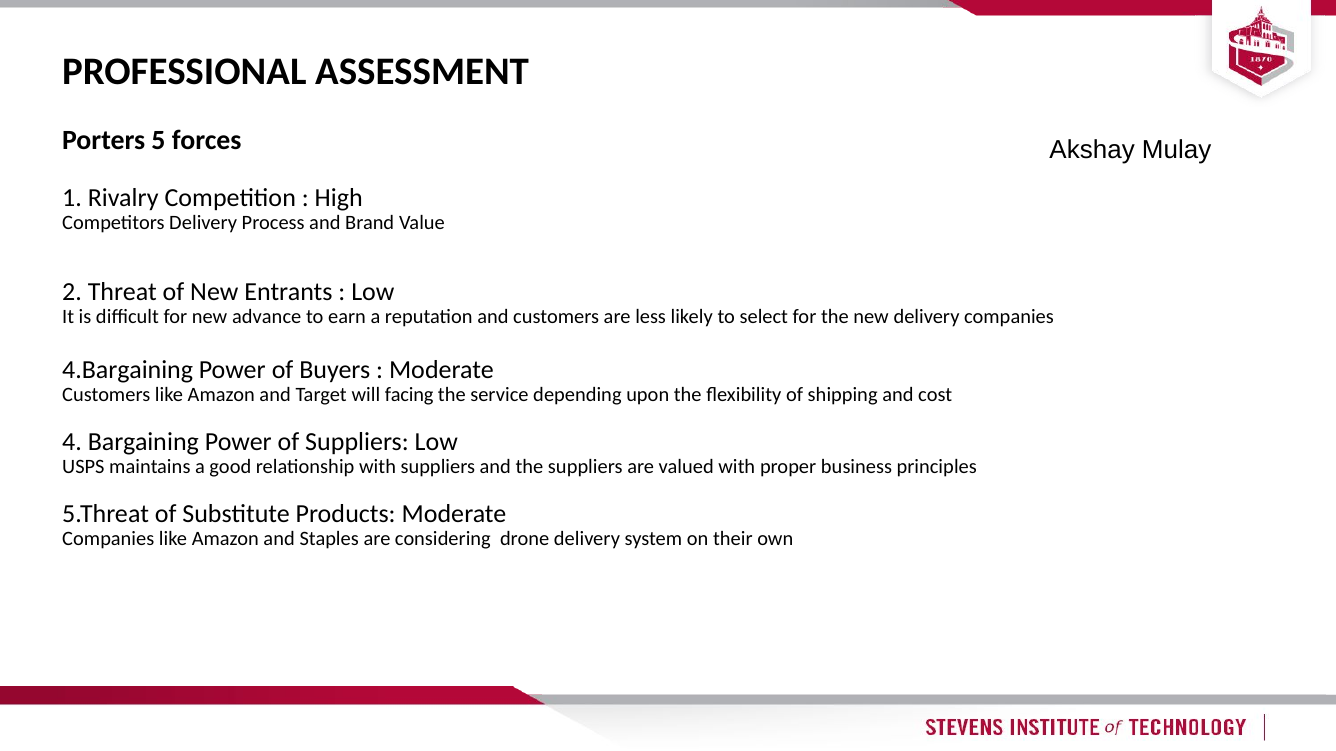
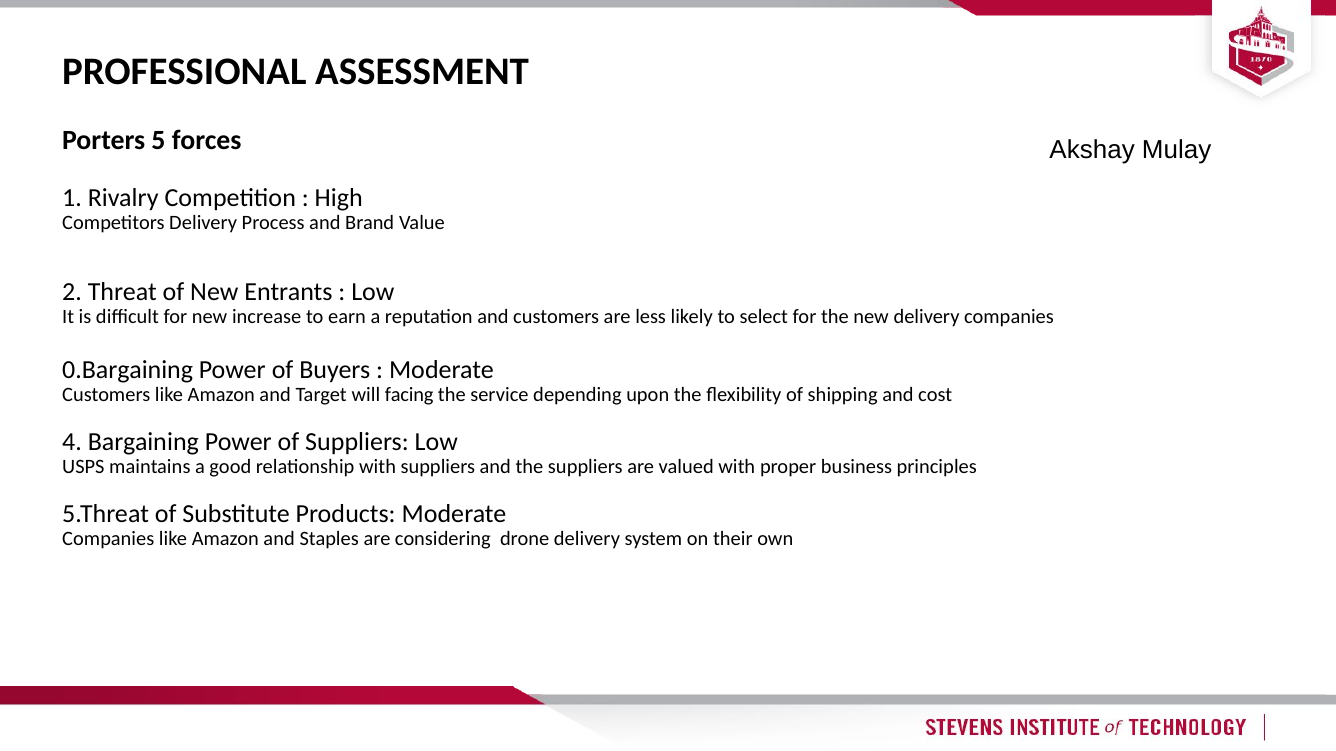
advance: advance -> increase
4.Bargaining: 4.Bargaining -> 0.Bargaining
